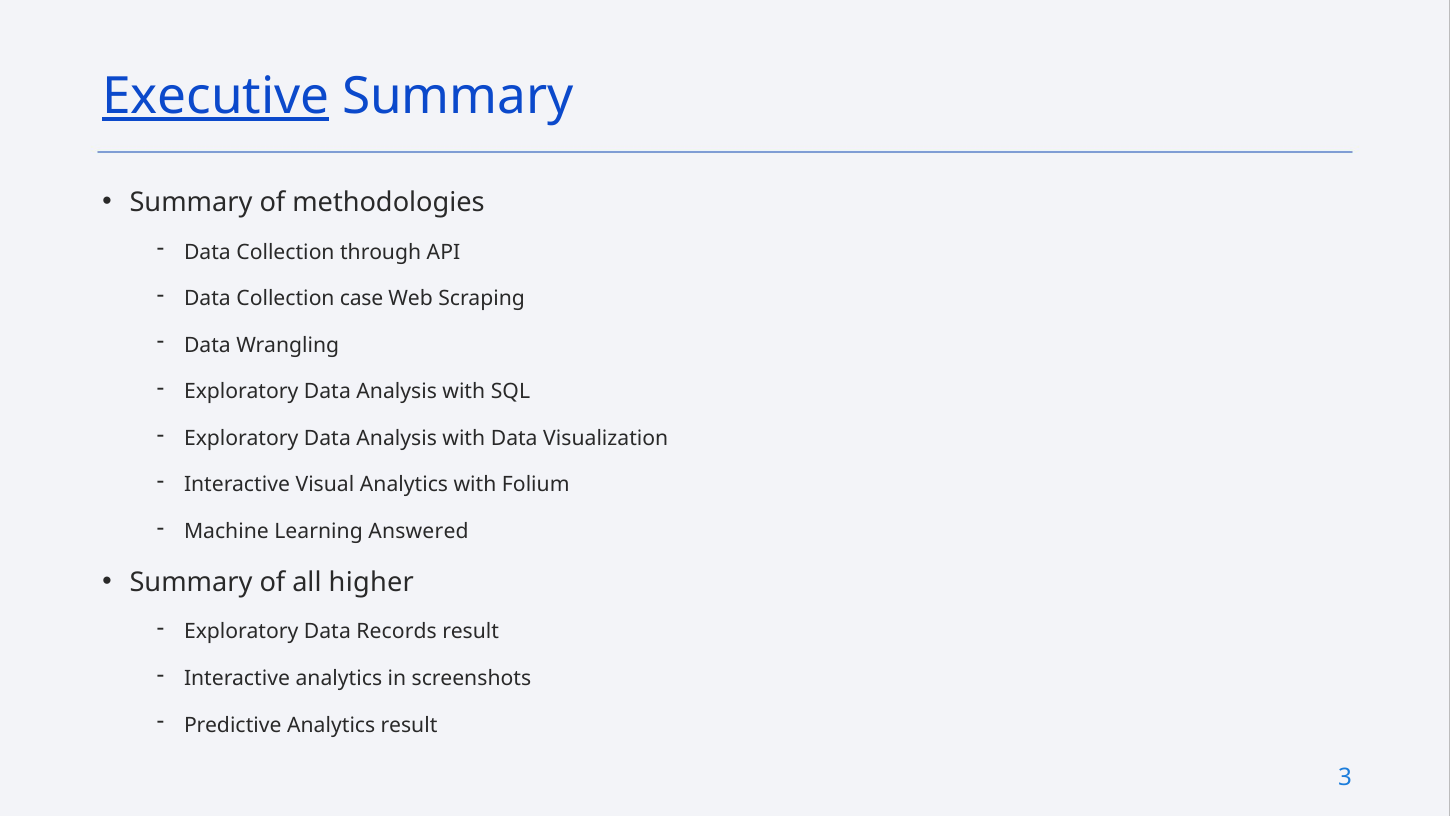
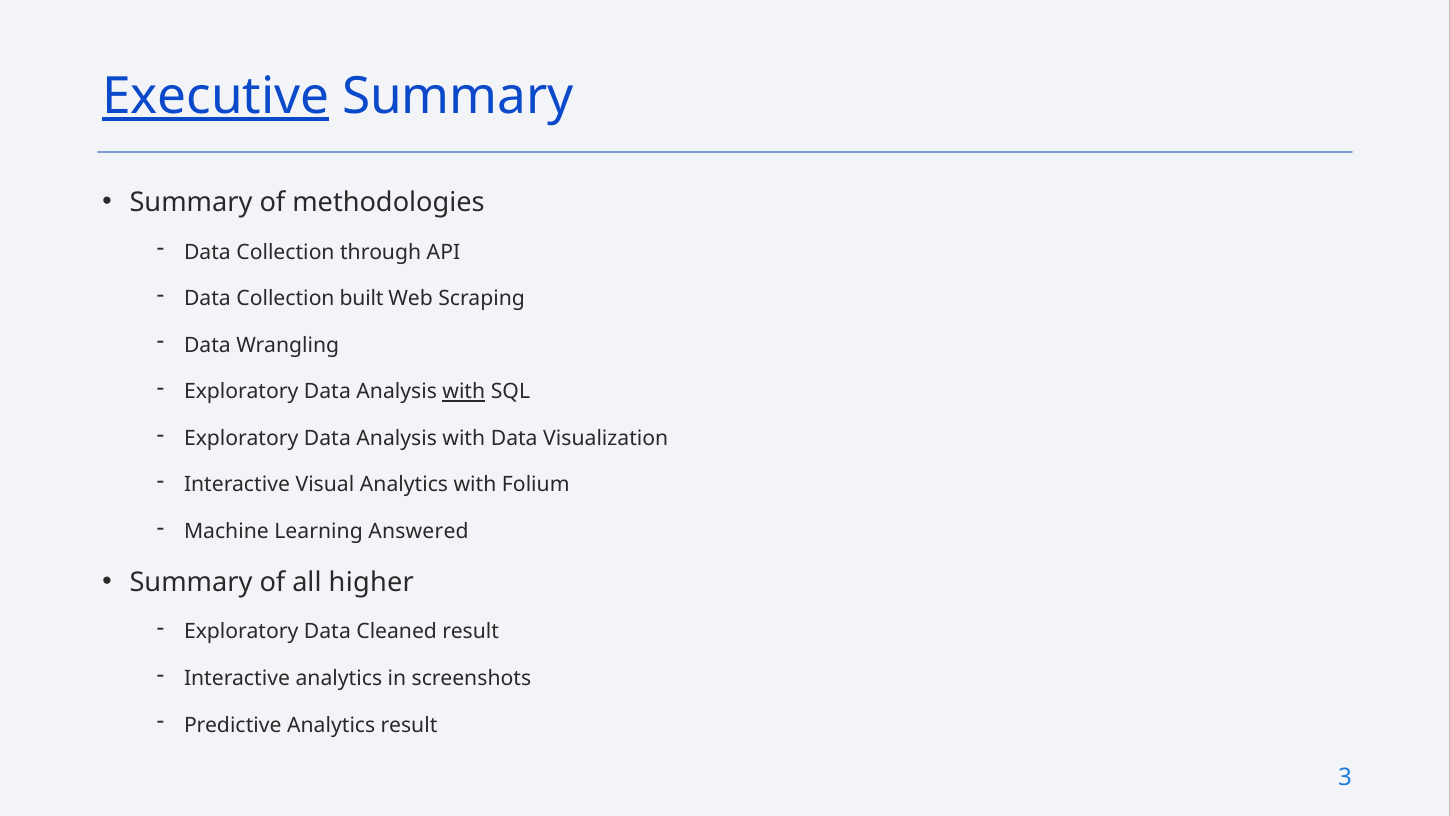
case: case -> built
with at (464, 392) underline: none -> present
Records: Records -> Cleaned
